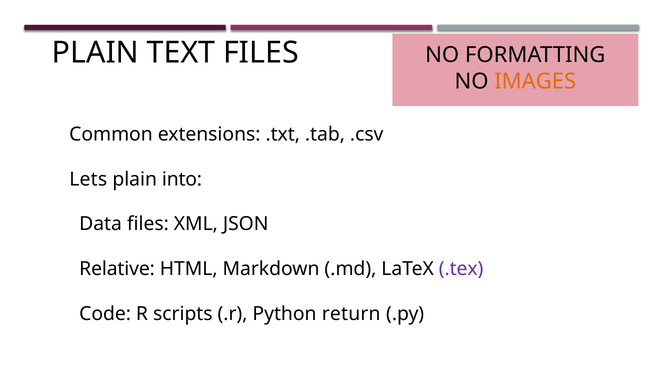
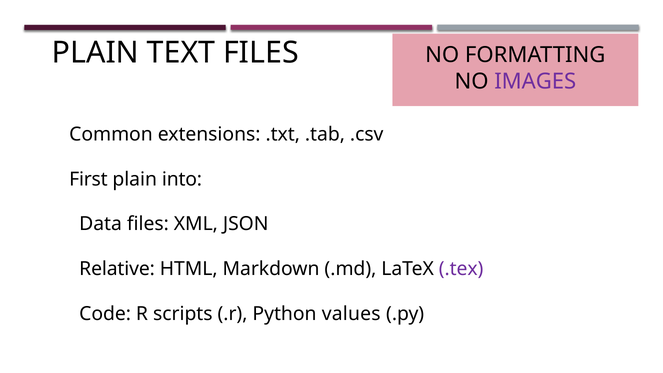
IMAGES colour: orange -> purple
Lets: Lets -> First
return: return -> values
